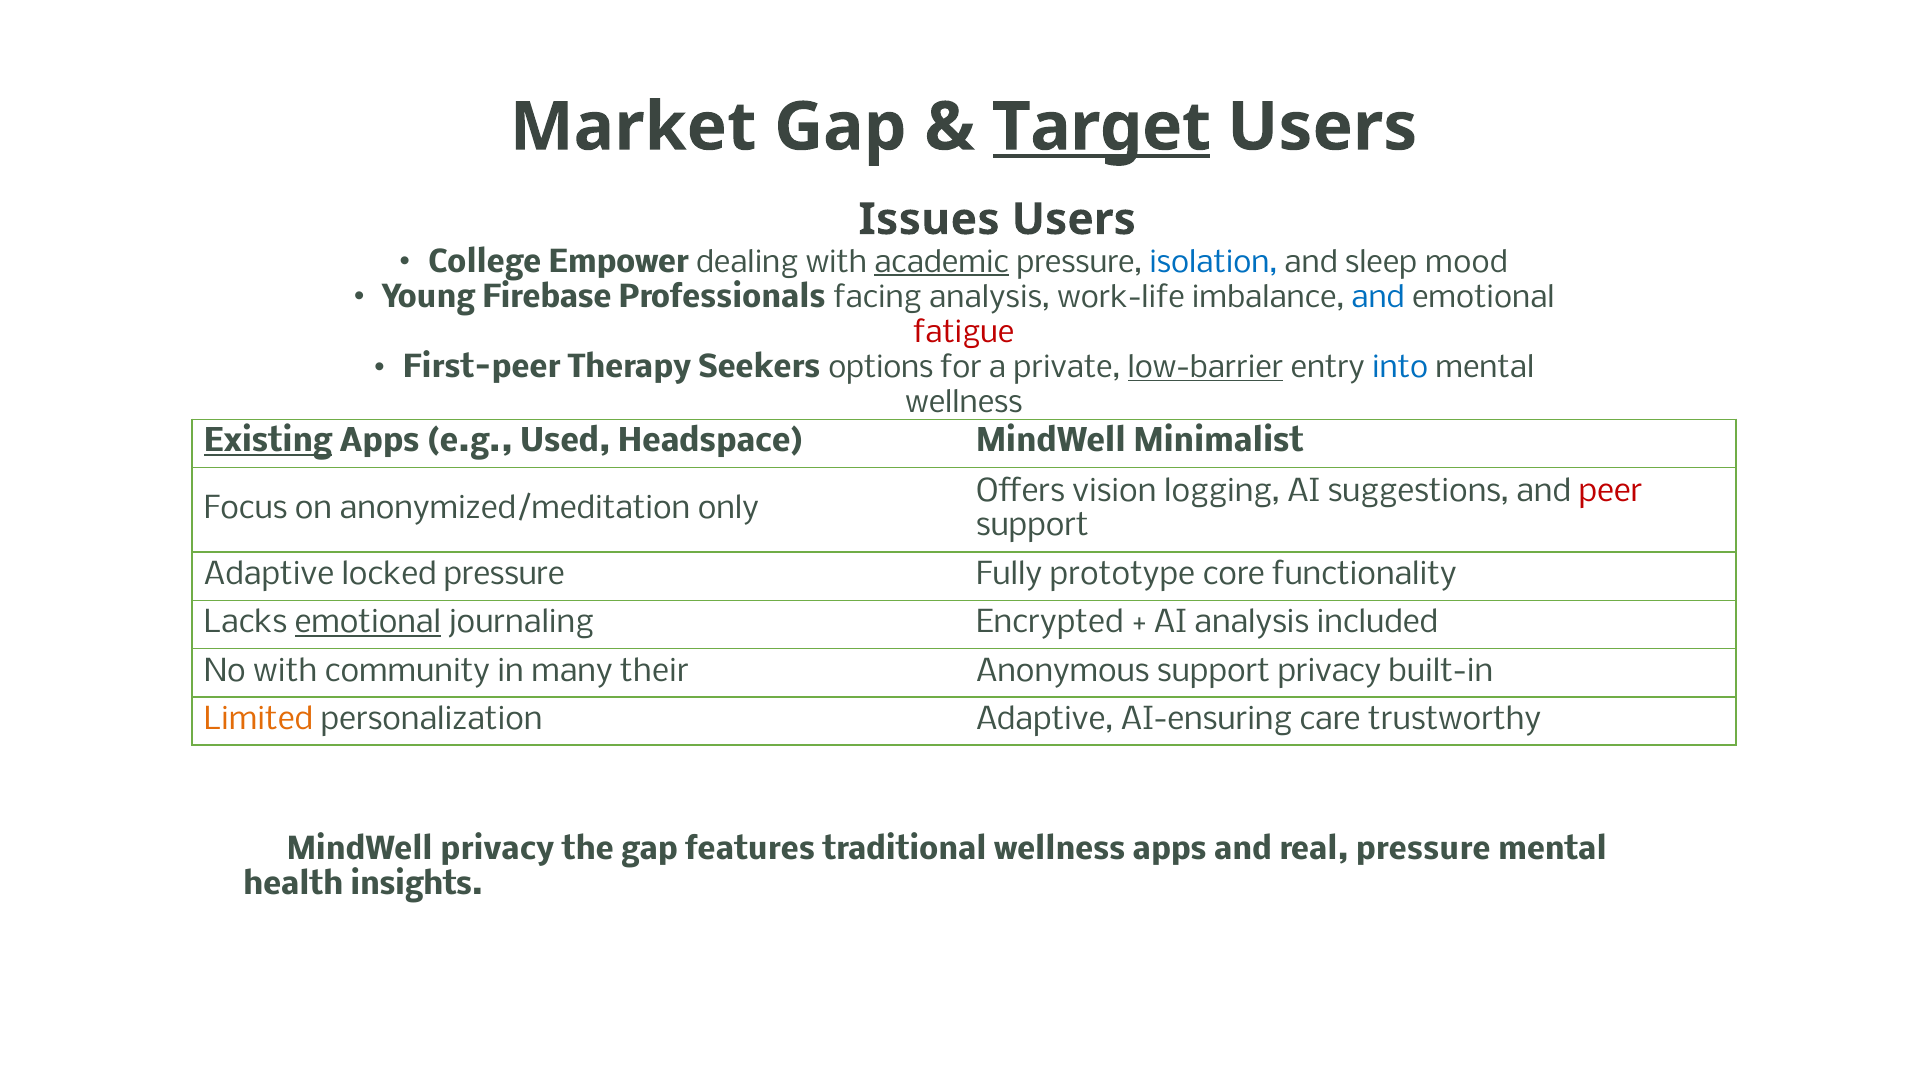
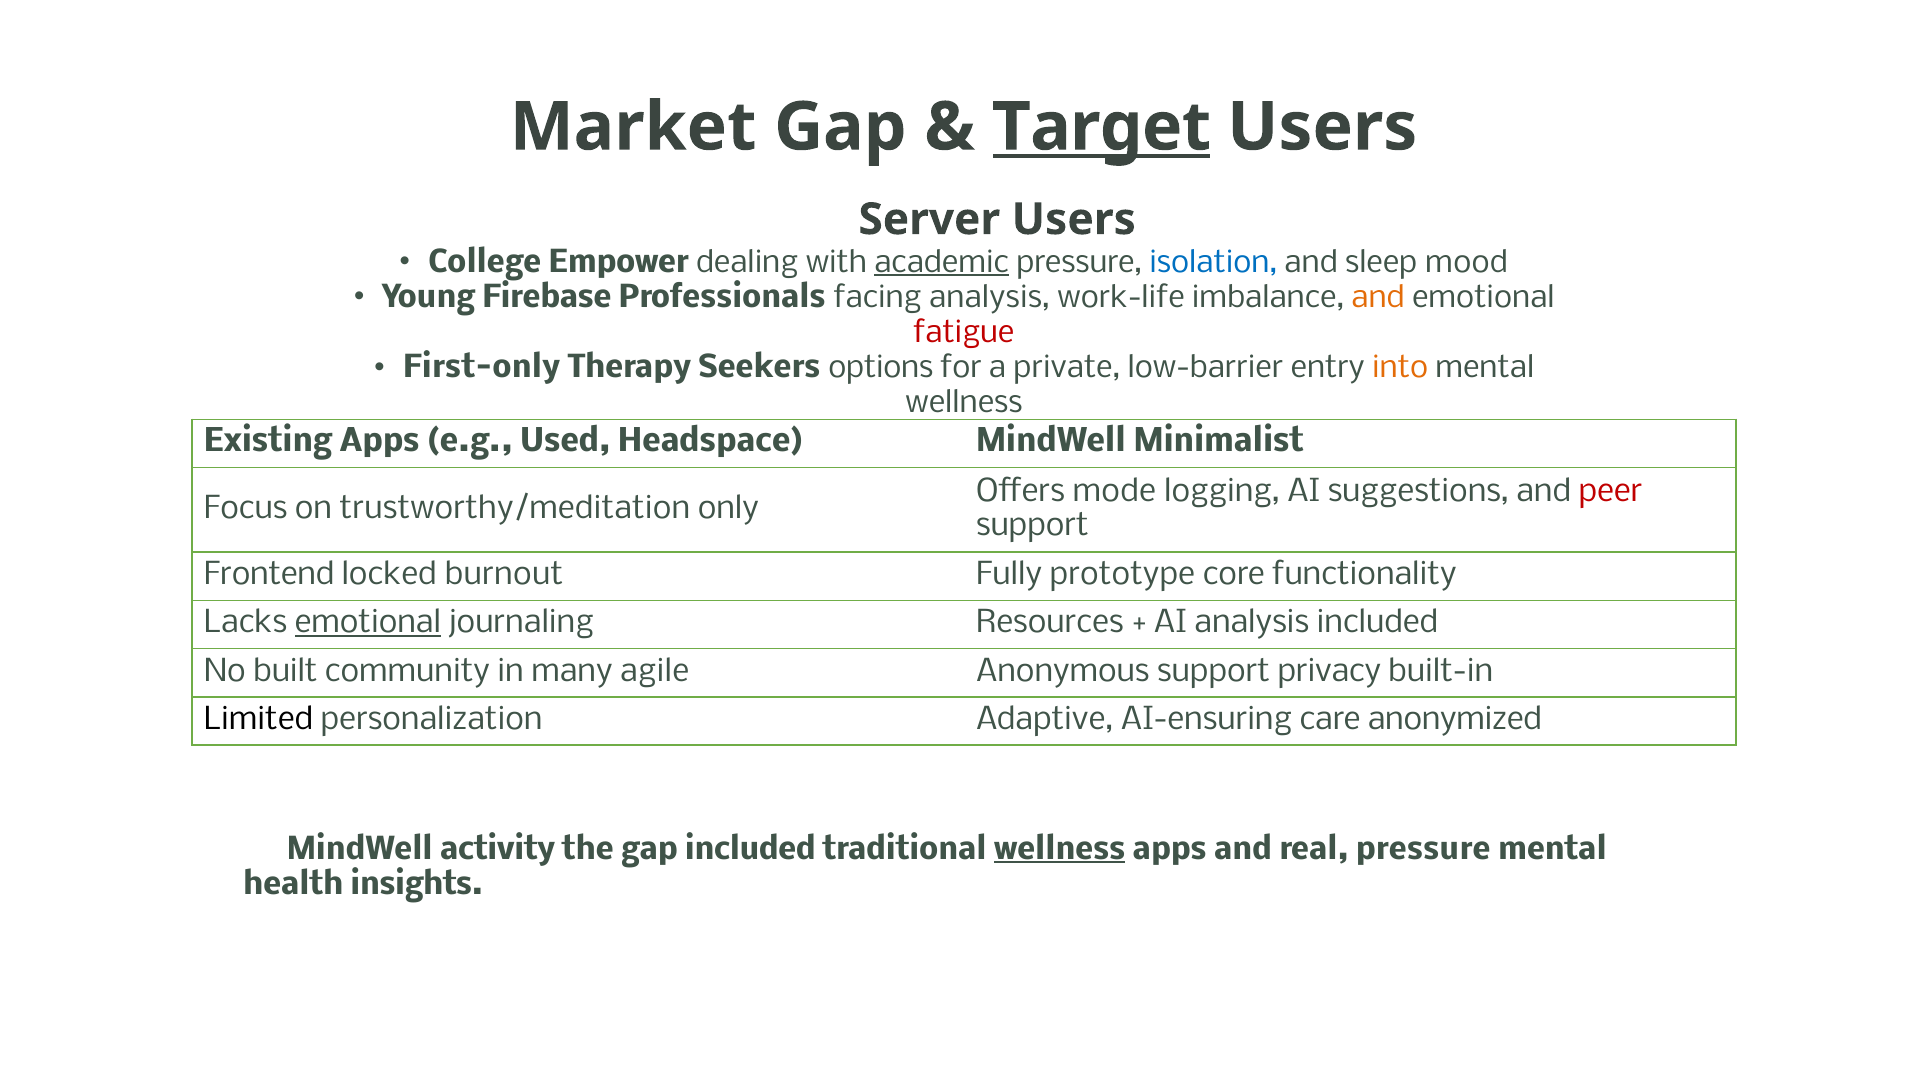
Issues: Issues -> Server
and at (1378, 298) colour: blue -> orange
First-peer: First-peer -> First-only
low-barrier underline: present -> none
into colour: blue -> orange
Existing underline: present -> none
vision: vision -> mode
anonymized/meditation: anonymized/meditation -> trustworthy/meditation
Adaptive at (269, 574): Adaptive -> Frontend
locked pressure: pressure -> burnout
Encrypted: Encrypted -> Resources
No with: with -> built
their: their -> agile
Limited colour: orange -> black
trustworthy: trustworthy -> anonymized
MindWell privacy: privacy -> activity
gap features: features -> included
wellness at (1060, 849) underline: none -> present
